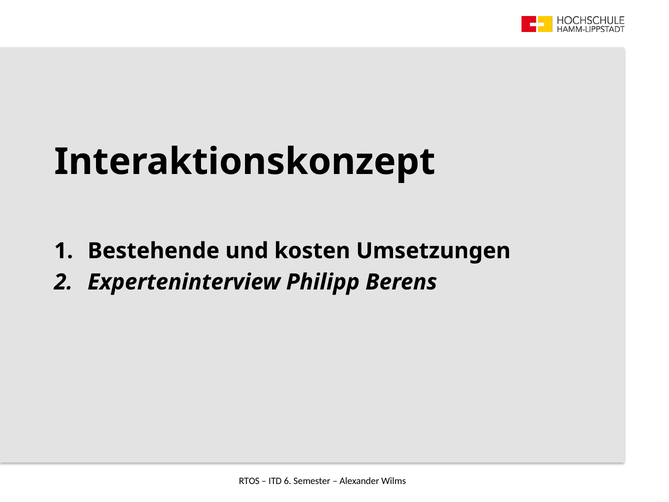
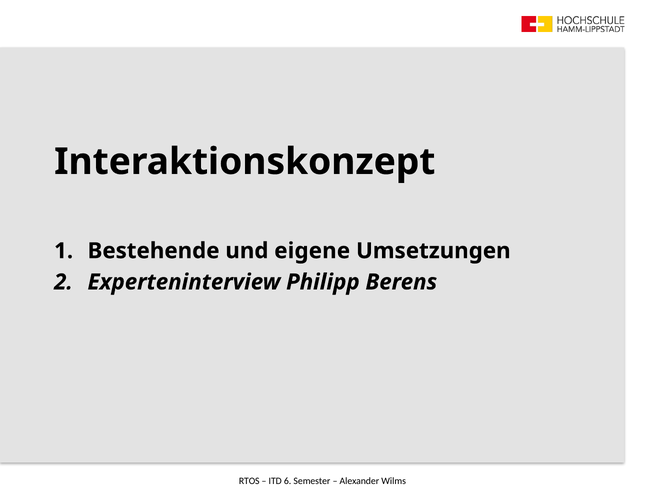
kosten: kosten -> eigene
